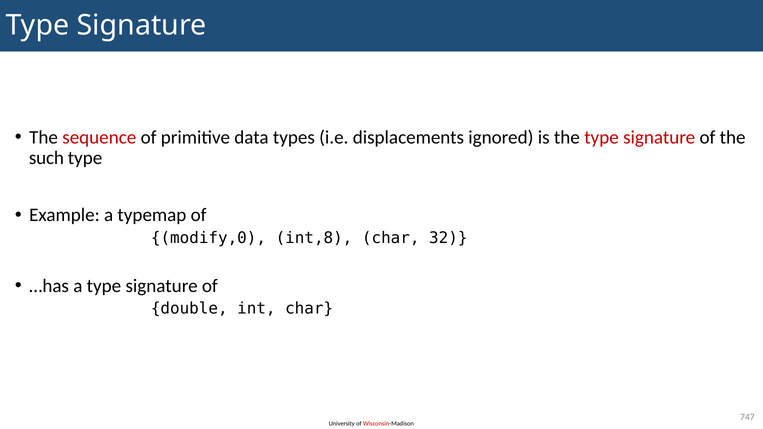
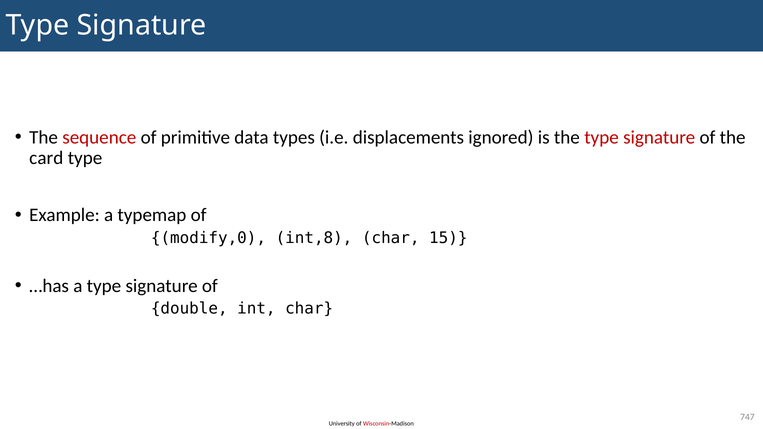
such: such -> card
32: 32 -> 15
